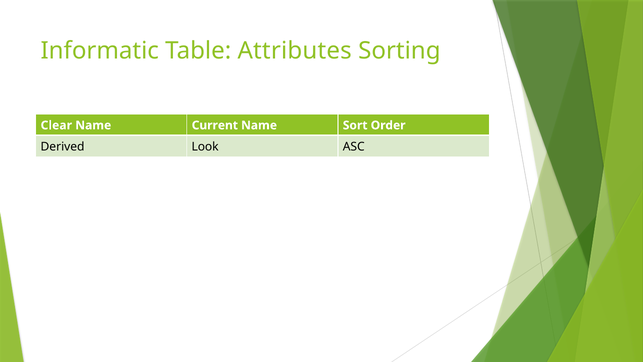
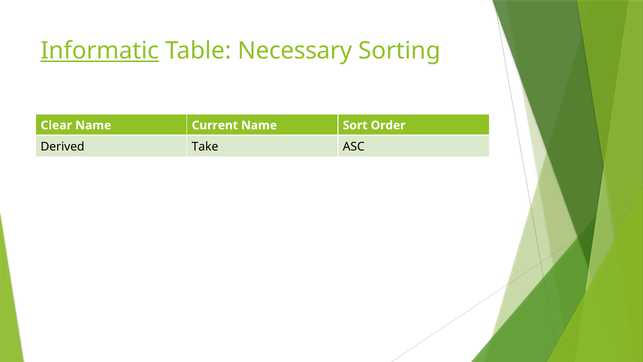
Informatic underline: none -> present
Attributes: Attributes -> Necessary
Look: Look -> Take
